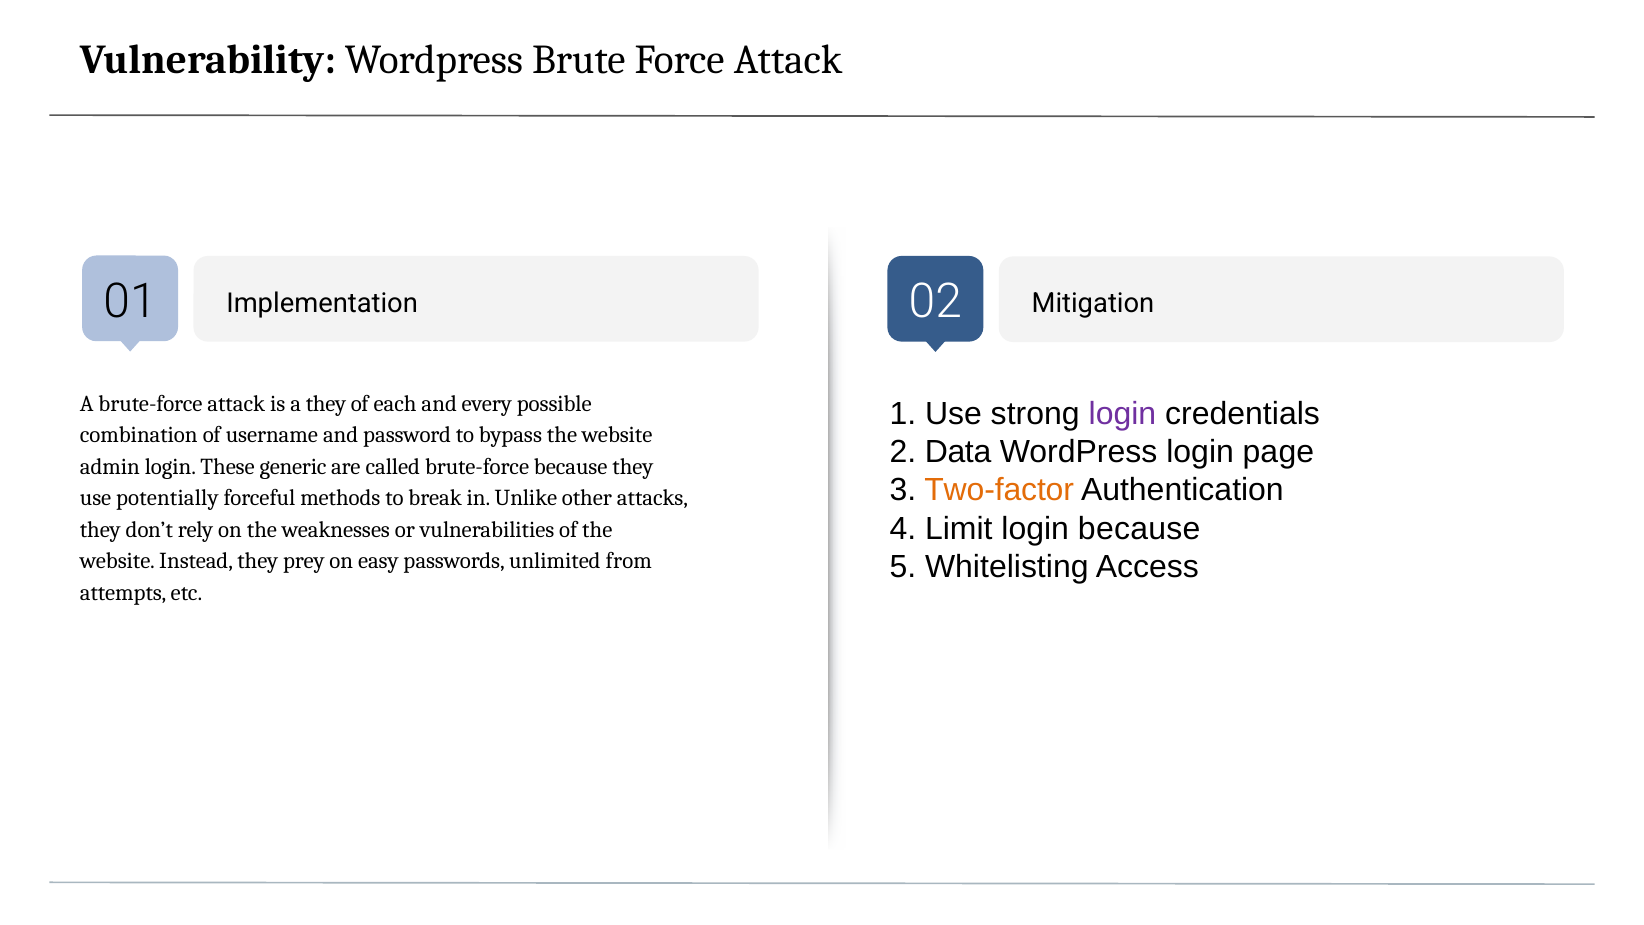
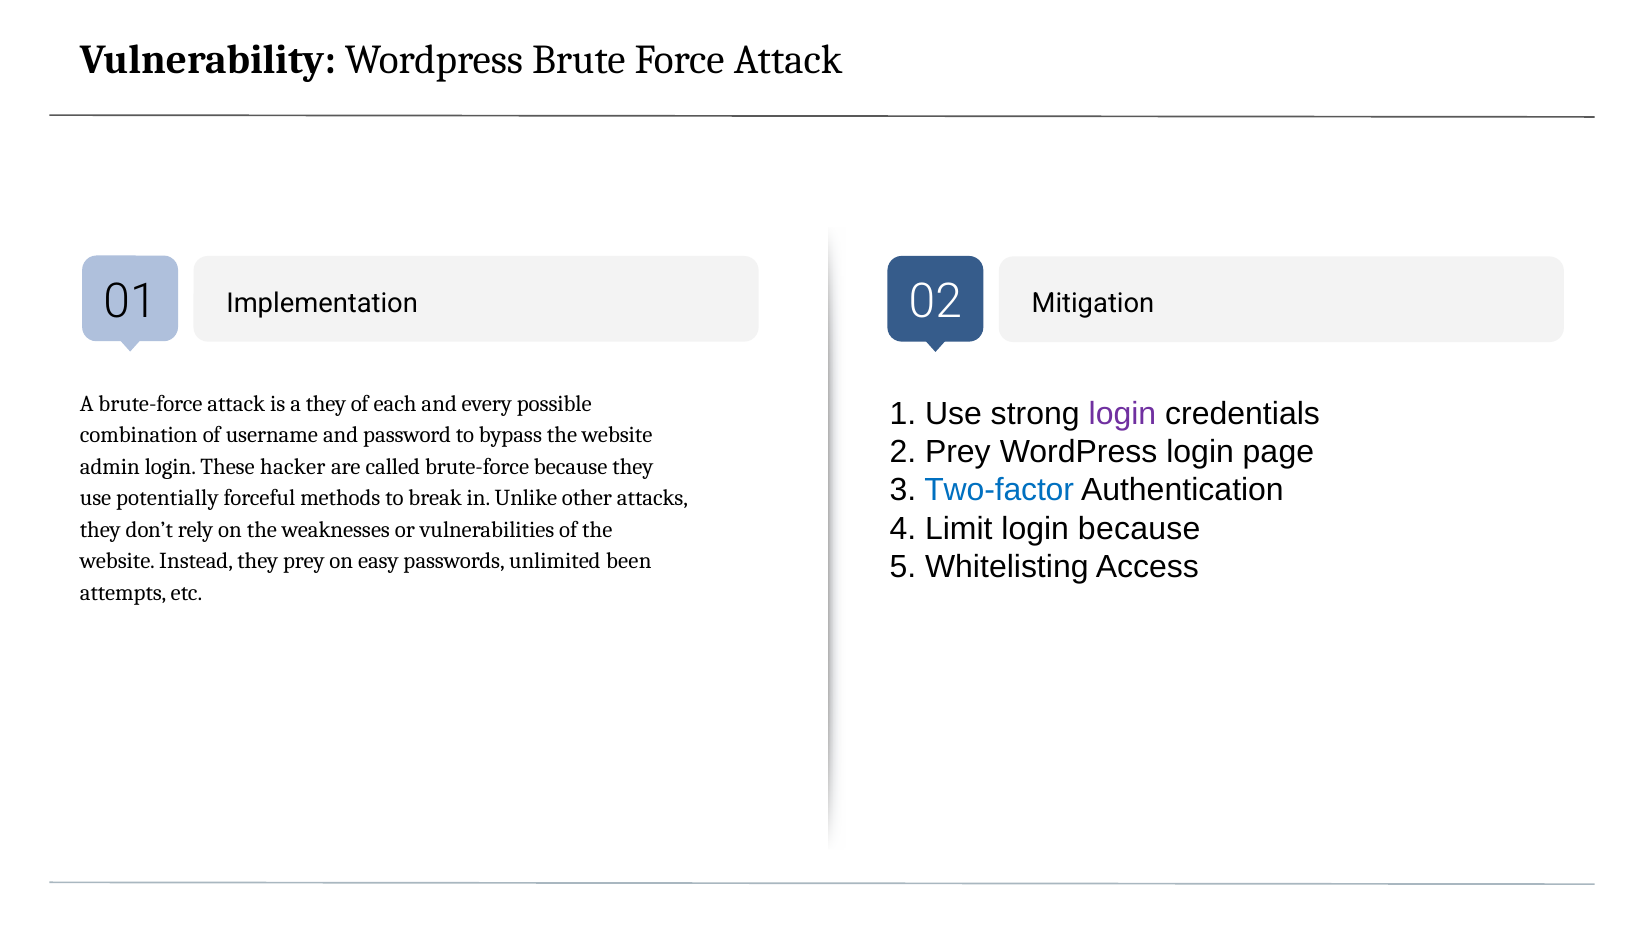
2 Data: Data -> Prey
generic: generic -> hacker
Two-factor colour: orange -> blue
from: from -> been
